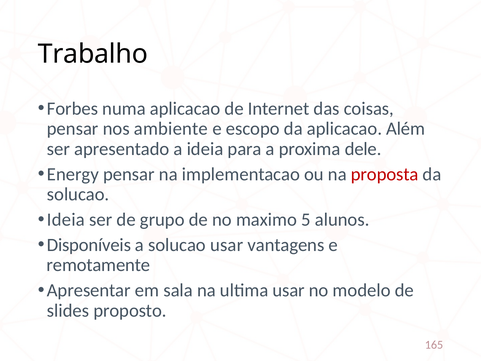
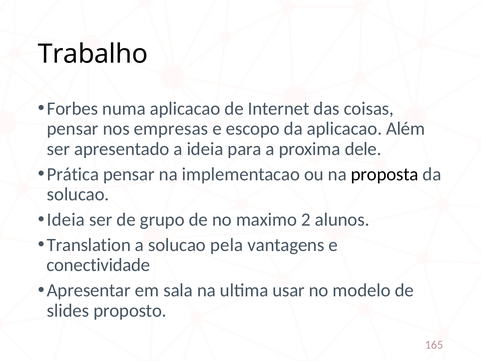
ambiente: ambiente -> empresas
Energy: Energy -> Prática
proposta colour: red -> black
5: 5 -> 2
Disponíveis: Disponíveis -> Translation
solucao usar: usar -> pela
remotamente: remotamente -> conectividade
